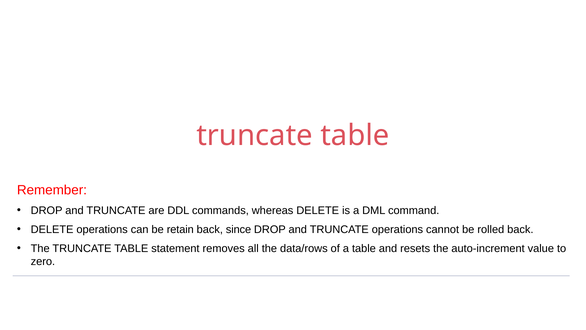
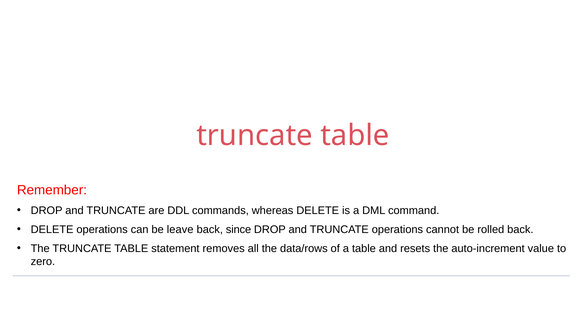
retain: retain -> leave
